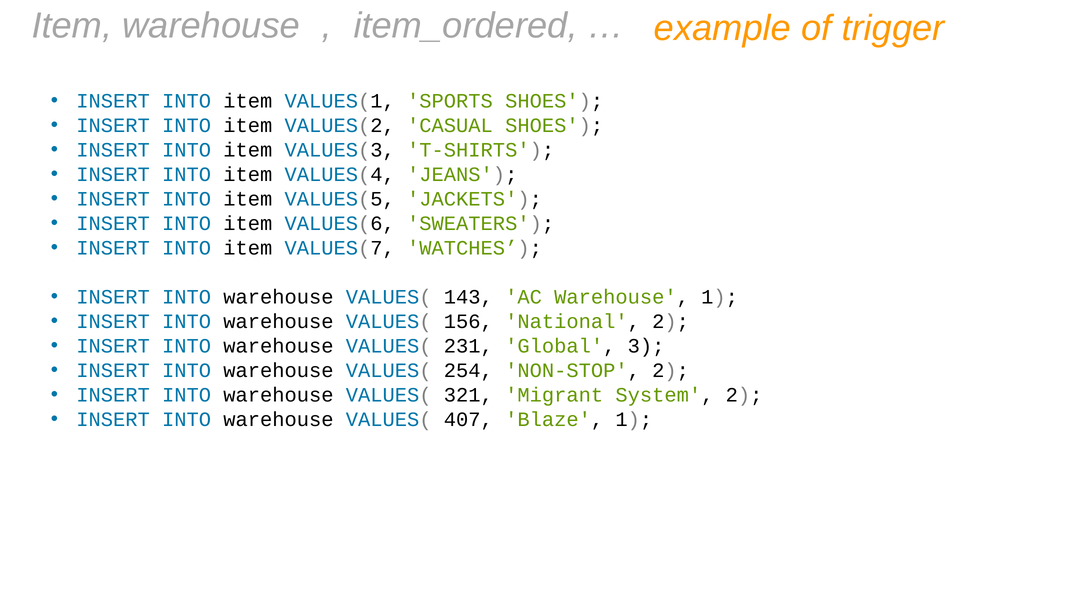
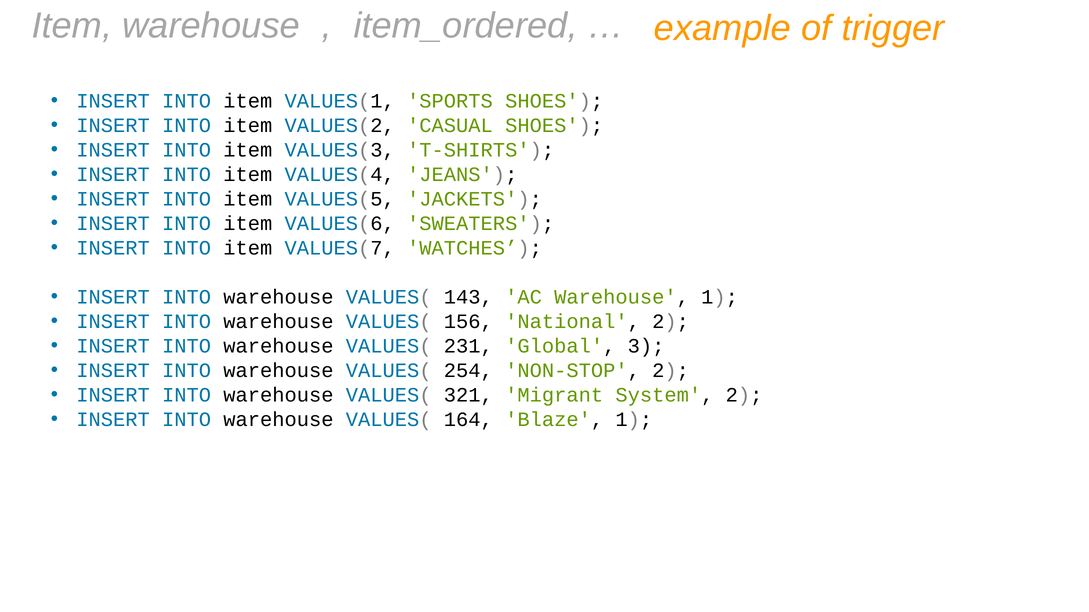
407: 407 -> 164
